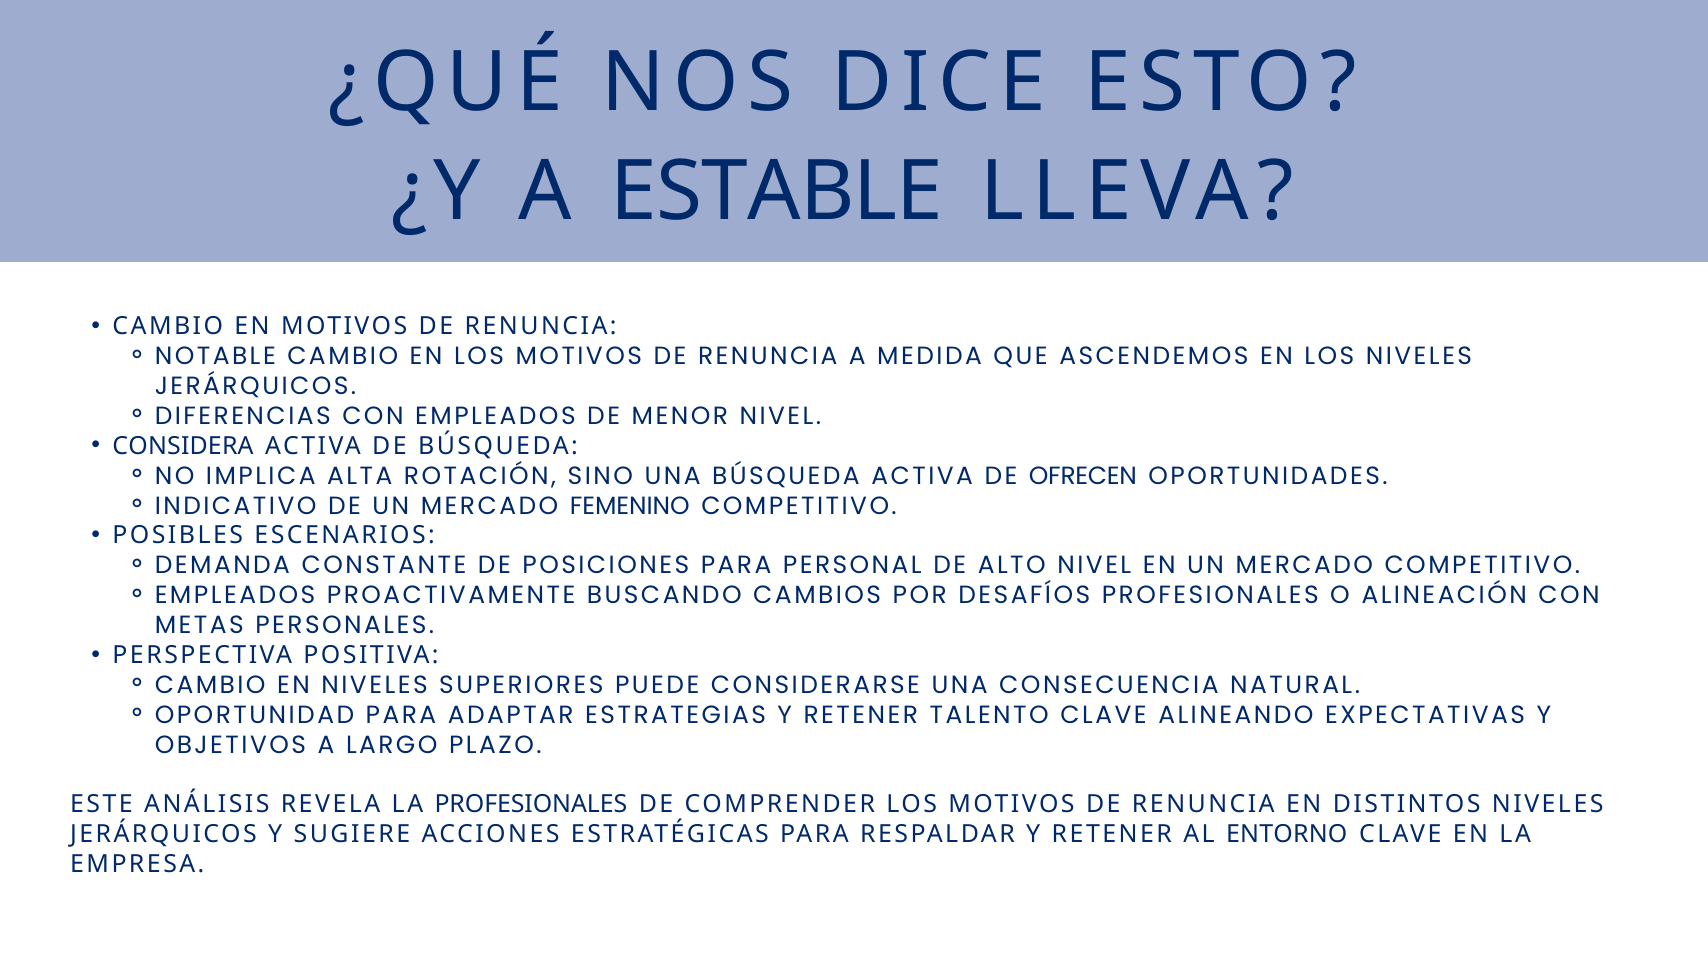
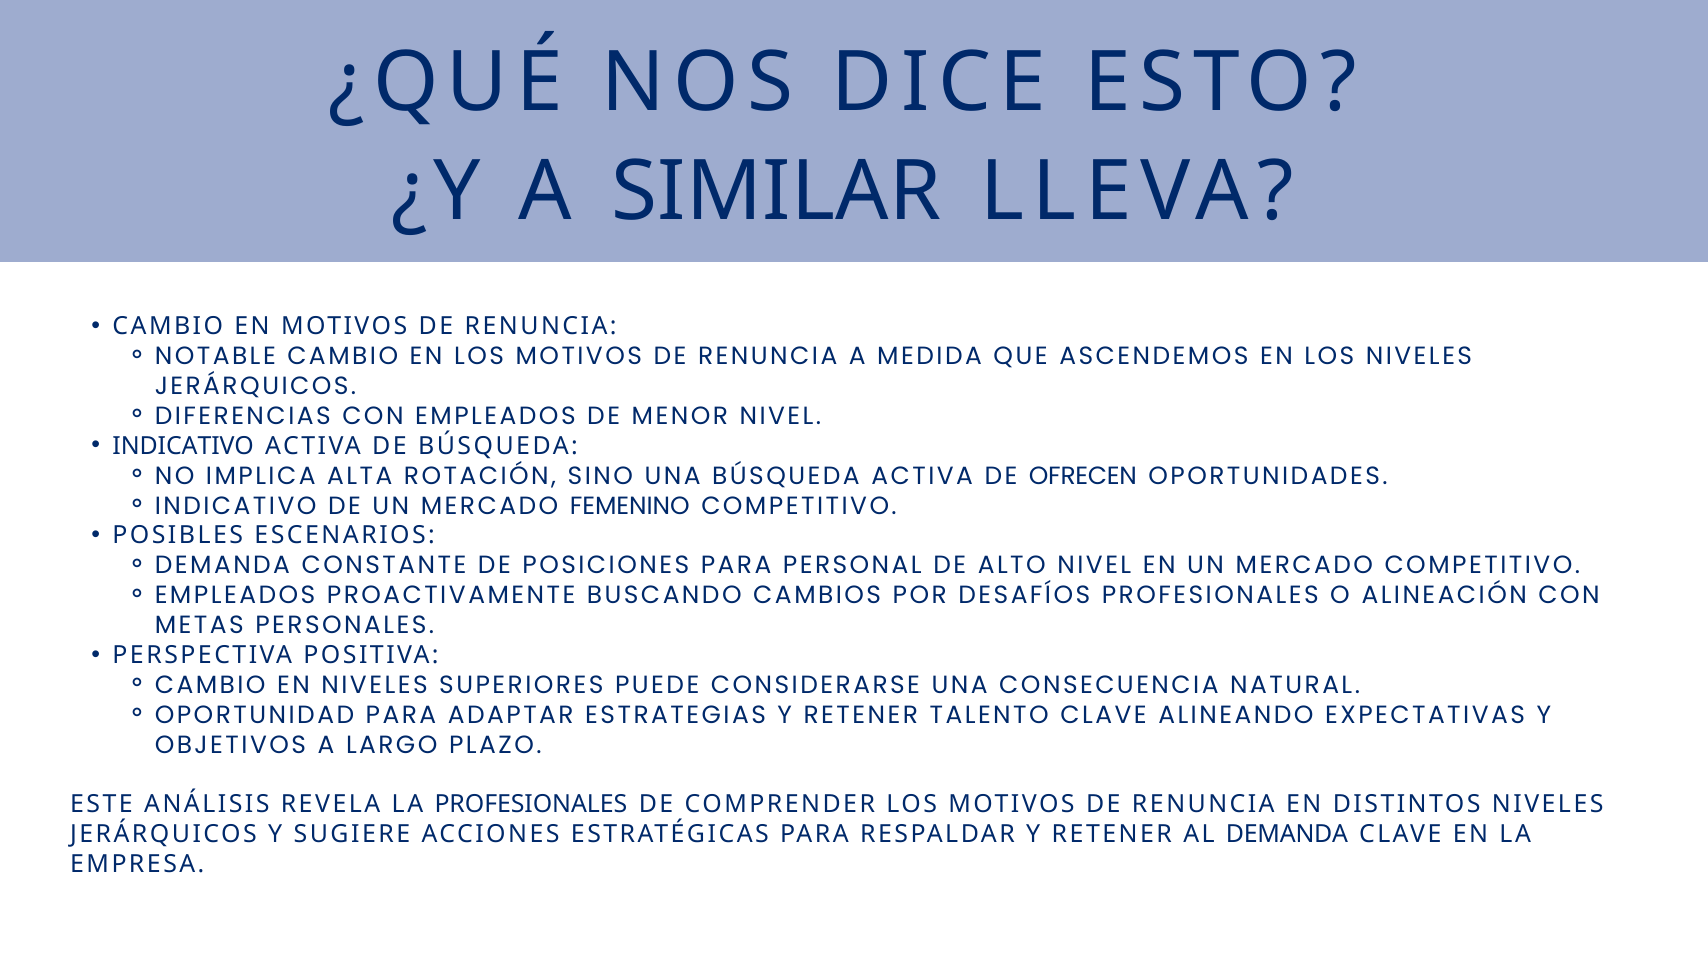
ESTABLE: ESTABLE -> SIMILAR
CONSIDERA at (183, 446): CONSIDERA -> INDICATIVO
AL ENTORNO: ENTORNO -> DEMANDA
